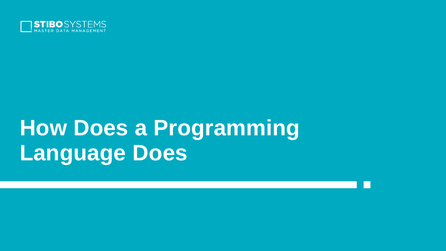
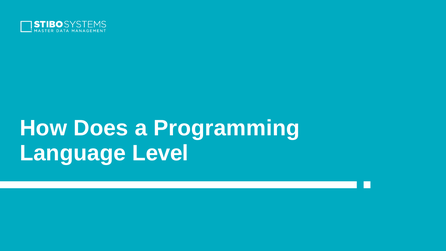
Language Does: Does -> Level
